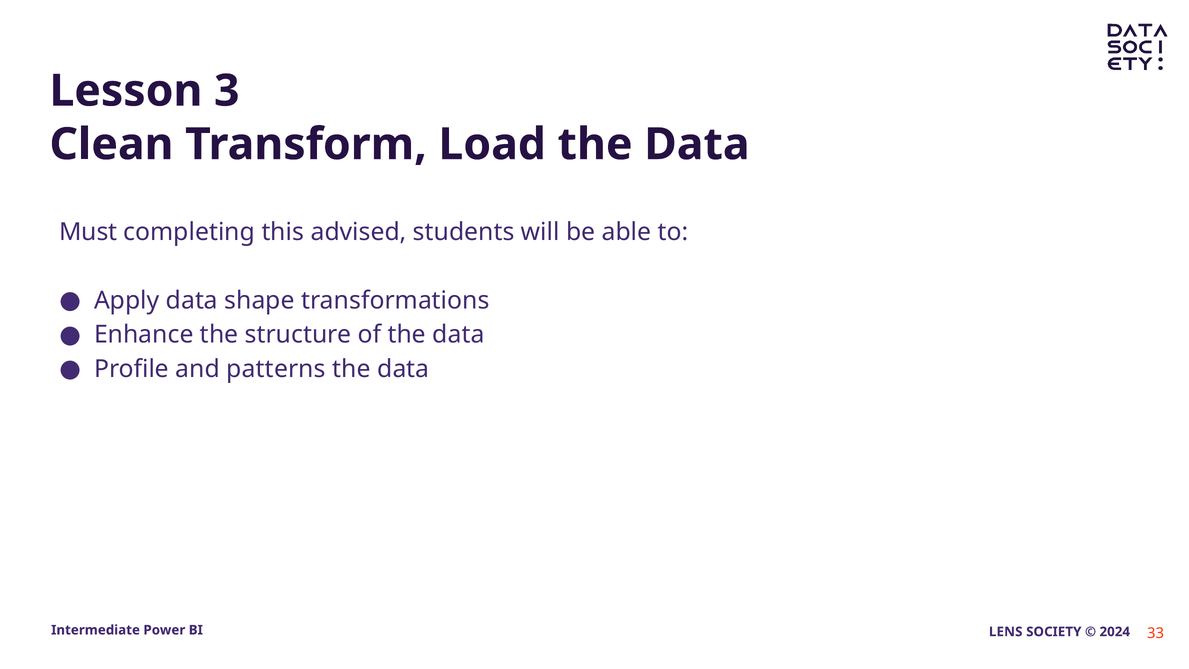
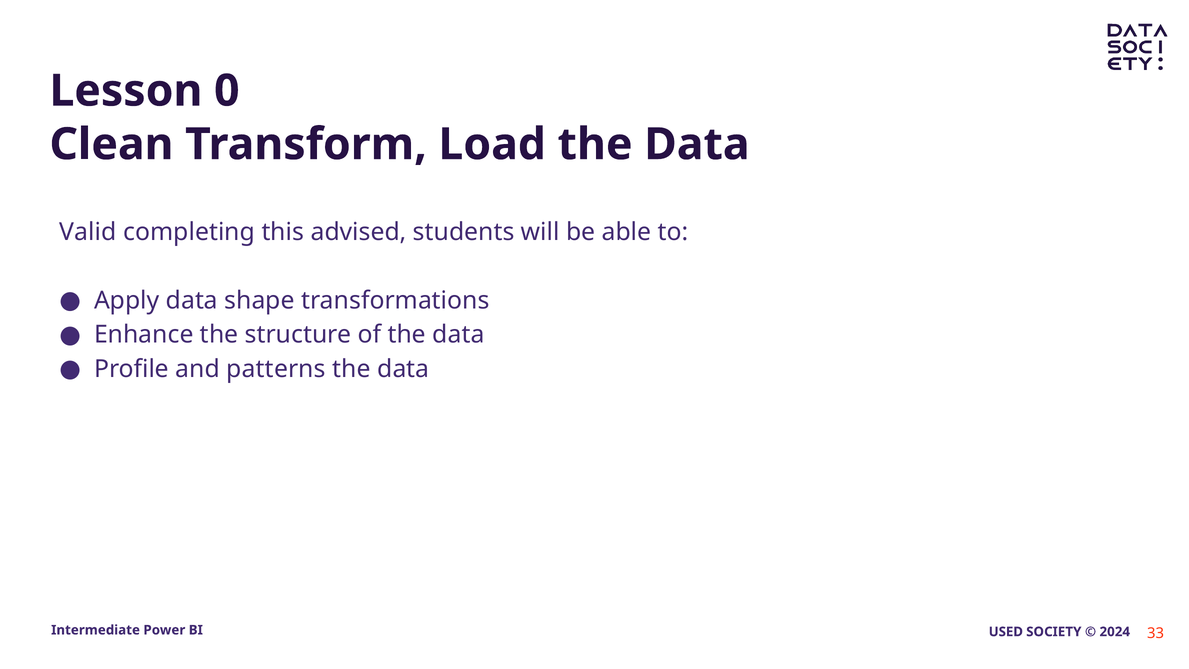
3: 3 -> 0
Must: Must -> Valid
LENS: LENS -> USED
